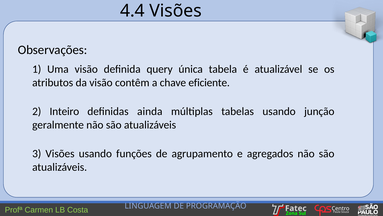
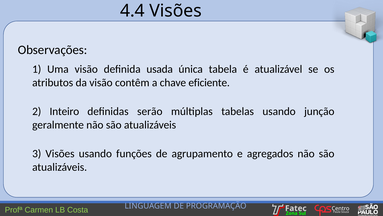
query: query -> usada
ainda: ainda -> serão
